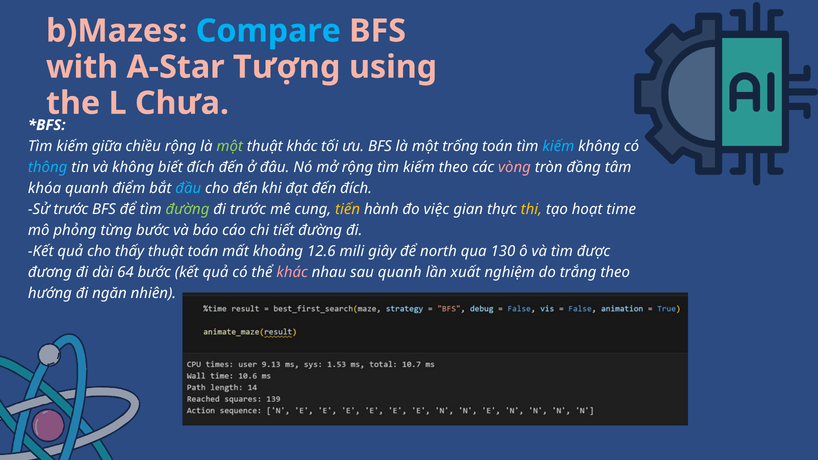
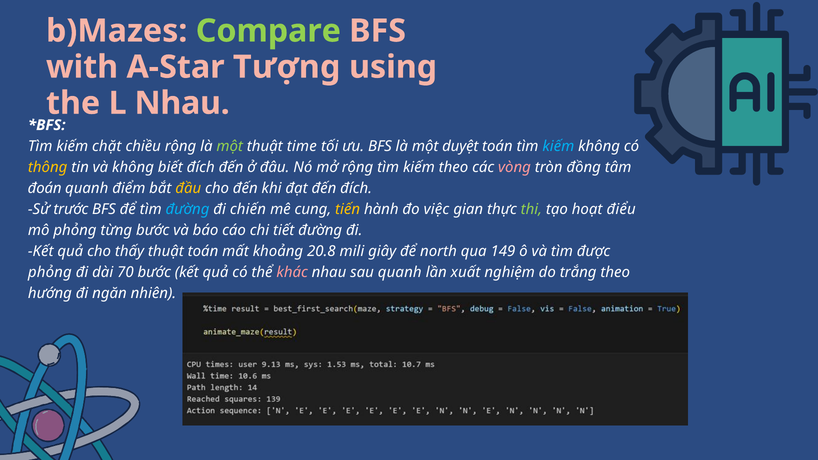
Compare colour: light blue -> light green
L Chưa: Chưa -> Nhau
giữa: giữa -> chặt
thuật khác: khác -> time
trống: trống -> duyệt
thông colour: light blue -> yellow
khóa: khóa -> đoán
đầu colour: light blue -> yellow
đường at (188, 209) colour: light green -> light blue
đi trước: trước -> chiến
thi colour: yellow -> light green
time: time -> điểu
12.6: 12.6 -> 20.8
130: 130 -> 149
đương at (50, 272): đương -> phỏng
64: 64 -> 70
